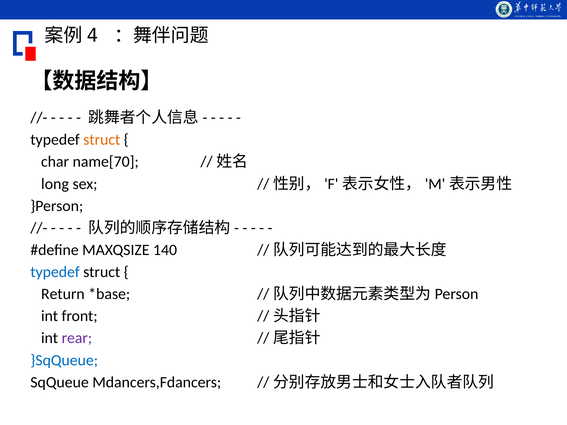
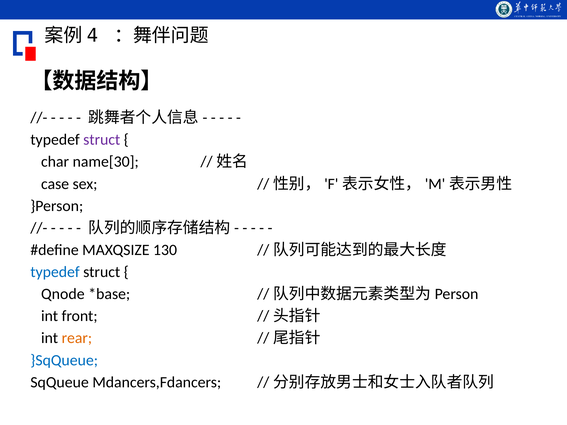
struct at (102, 140) colour: orange -> purple
name[70: name[70 -> name[30
long: long -> case
140: 140 -> 130
Return: Return -> Qnode
rear colour: purple -> orange
